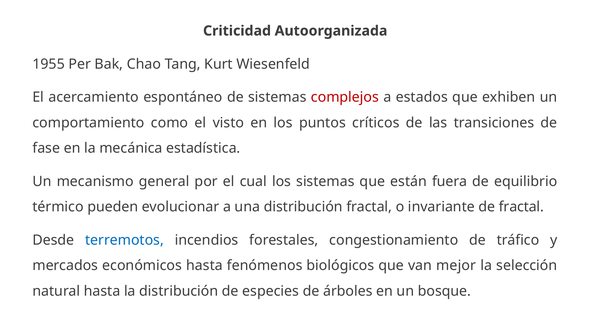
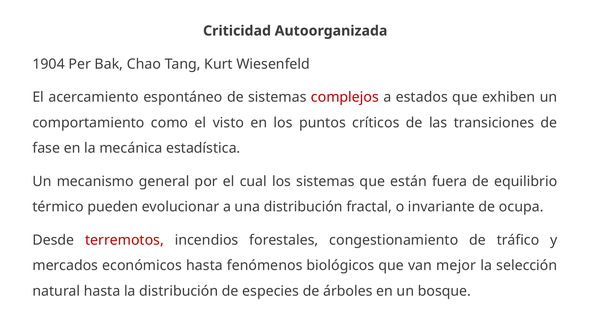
1955: 1955 -> 1904
de fractal: fractal -> ocupa
terremotos colour: blue -> red
